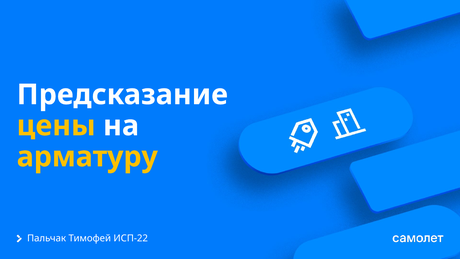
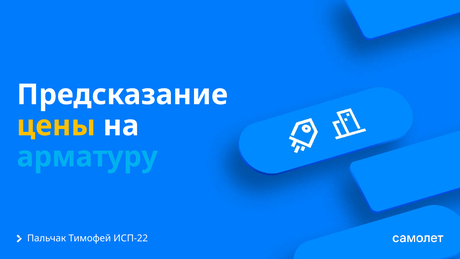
арматуру colour: yellow -> light blue
